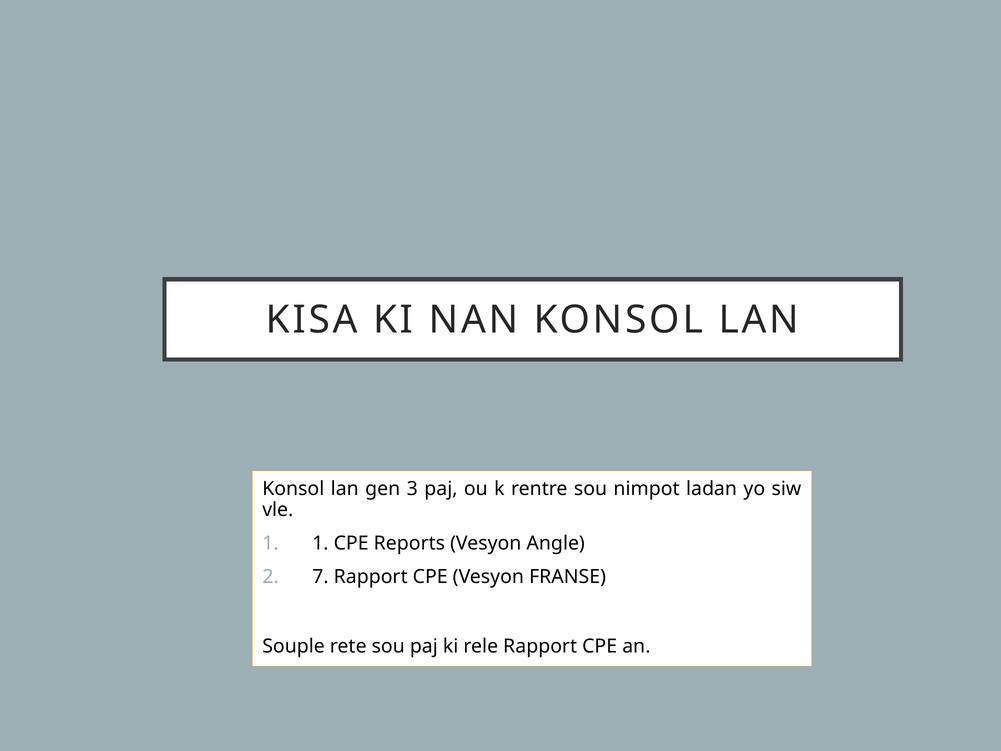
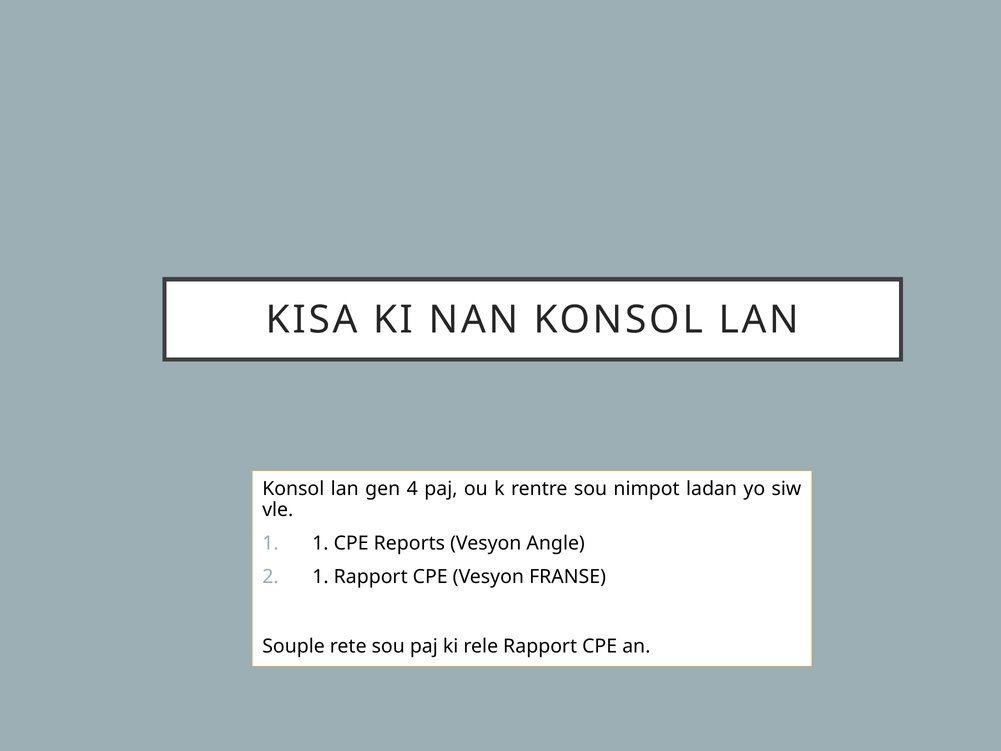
3: 3 -> 4
2 7: 7 -> 1
